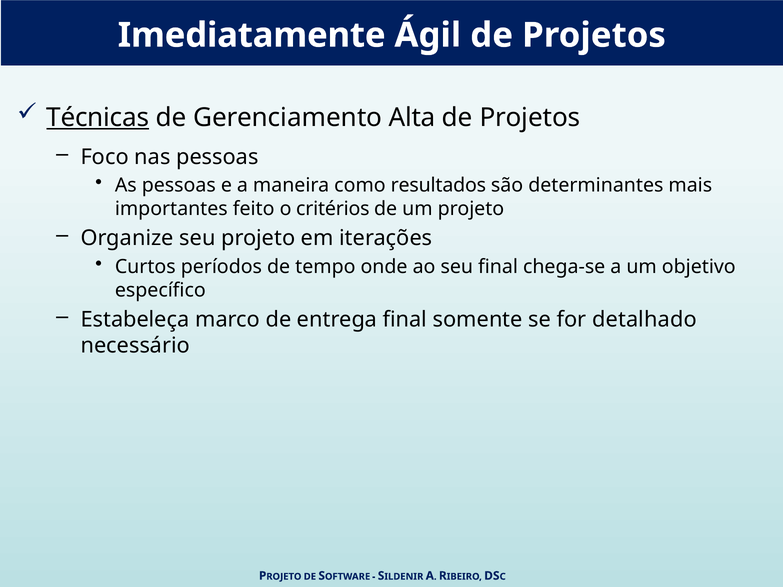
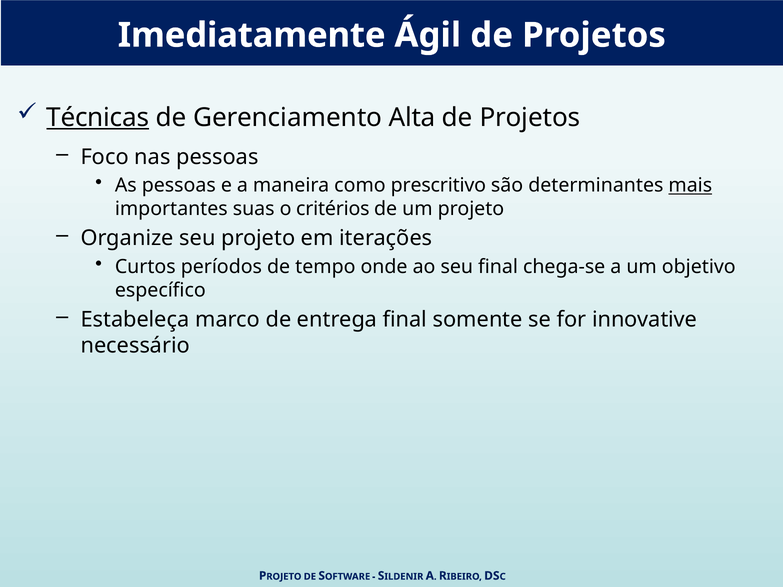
resultados: resultados -> prescritivo
mais underline: none -> present
feito: feito -> suas
detalhado: detalhado -> innovative
